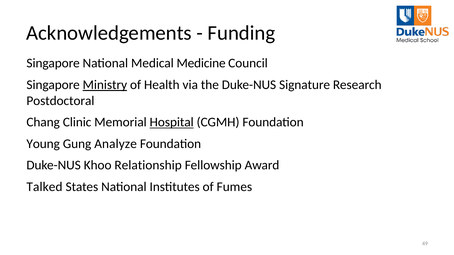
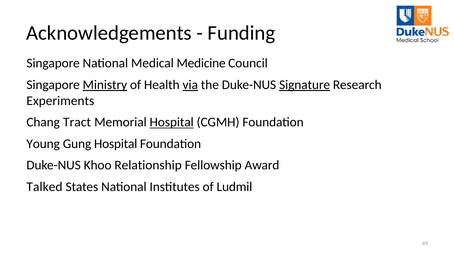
via underline: none -> present
Signature underline: none -> present
Postdoctoral: Postdoctoral -> Experiments
Clinic: Clinic -> Tract
Gung Analyze: Analyze -> Hospital
Fumes: Fumes -> Ludmil
